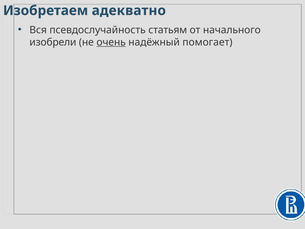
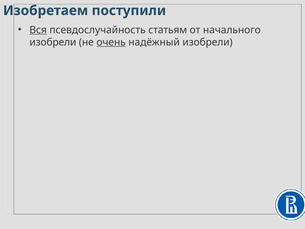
адекватно: адекватно -> поступили
Вся underline: none -> present
надёжный помогает: помогает -> изобрели
